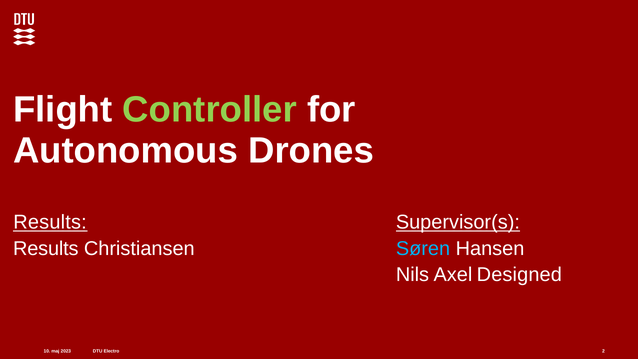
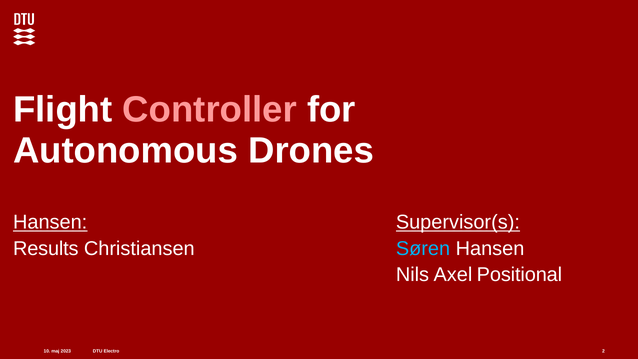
Controller colour: light green -> pink
Results at (50, 222): Results -> Hansen
Designed: Designed -> Positional
